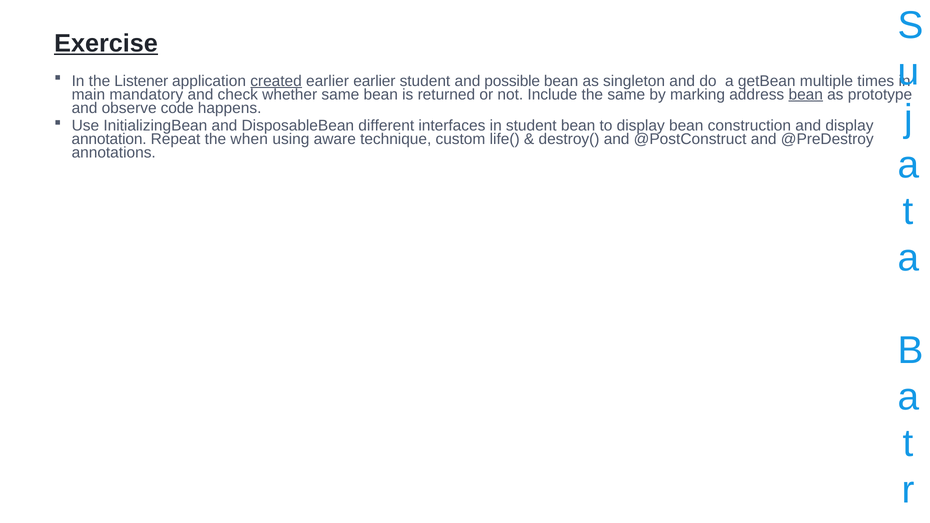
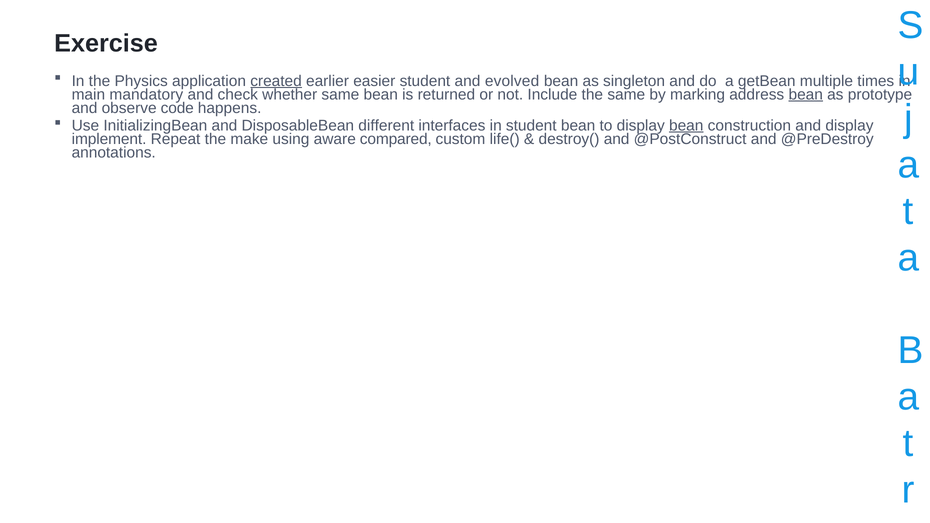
Exercise underline: present -> none
Listener: Listener -> Physics
earlier earlier: earlier -> easier
possible: possible -> evolved
bean at (686, 126) underline: none -> present
annotation: annotation -> implement
when: when -> make
technique: technique -> compared
